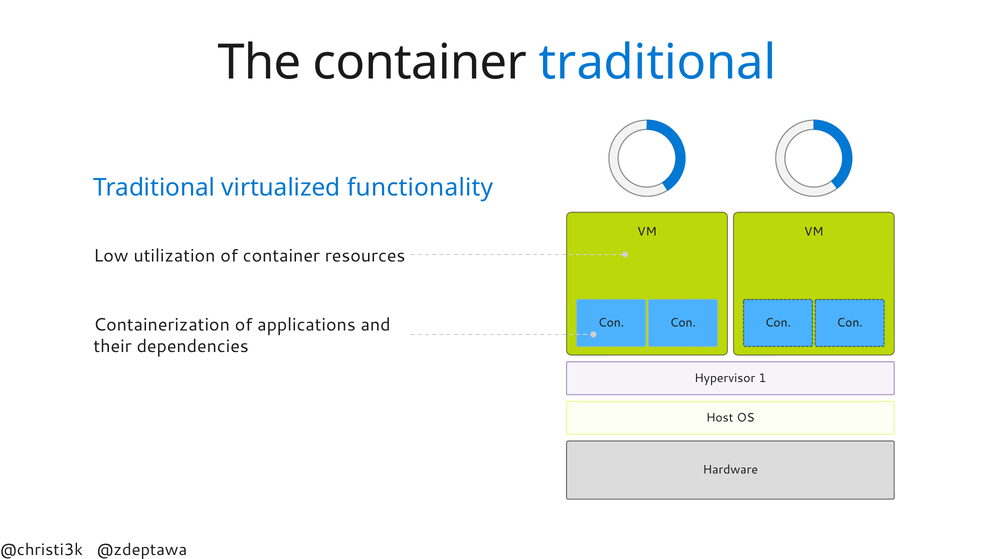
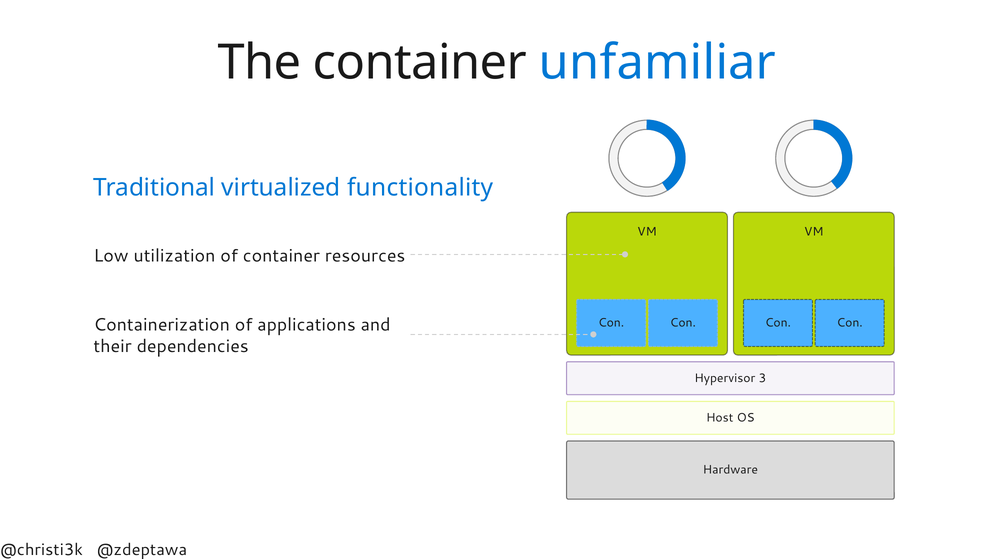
container traditional: traditional -> unfamiliar
1: 1 -> 3
